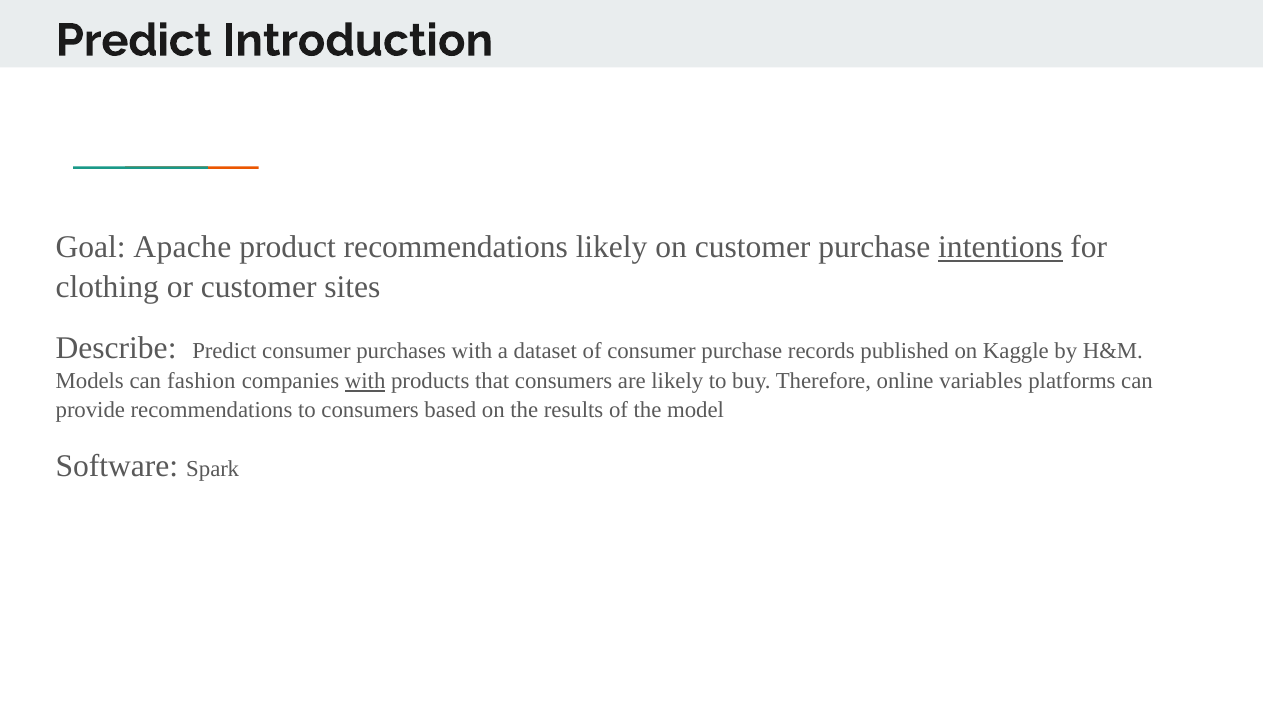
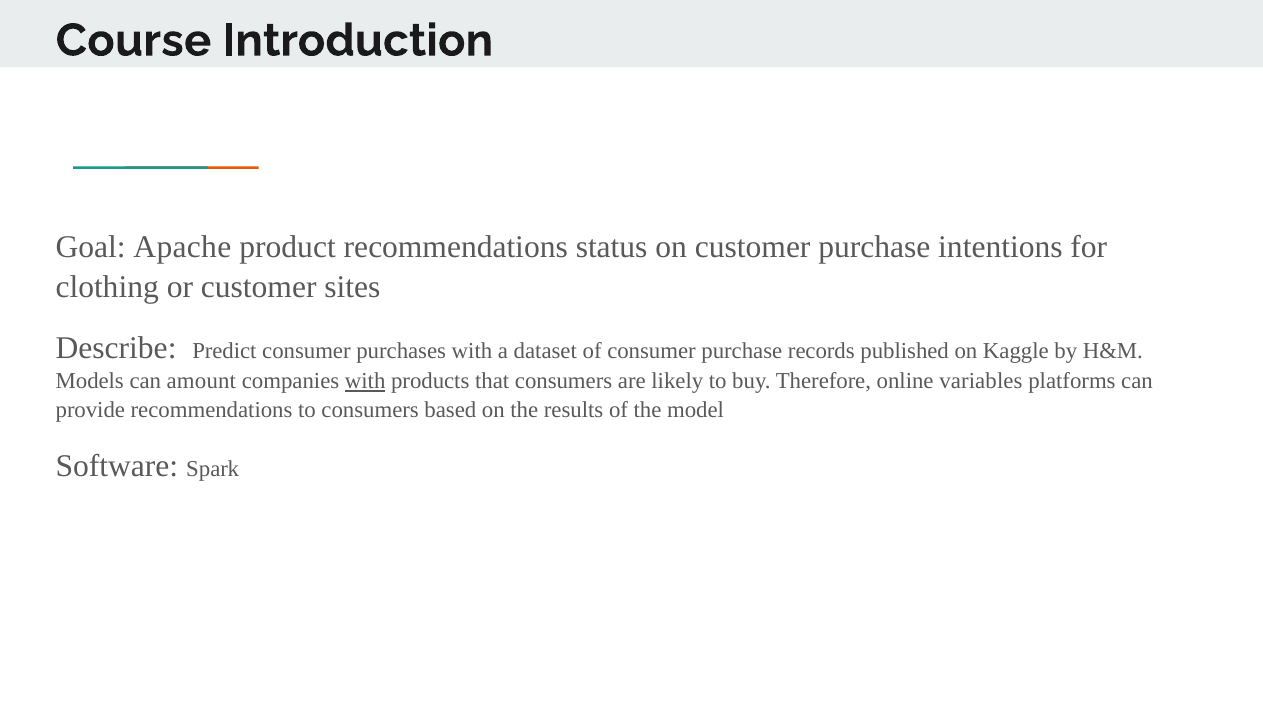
Predict at (134, 41): Predict -> Course
recommendations likely: likely -> status
intentions underline: present -> none
fashion: fashion -> amount
